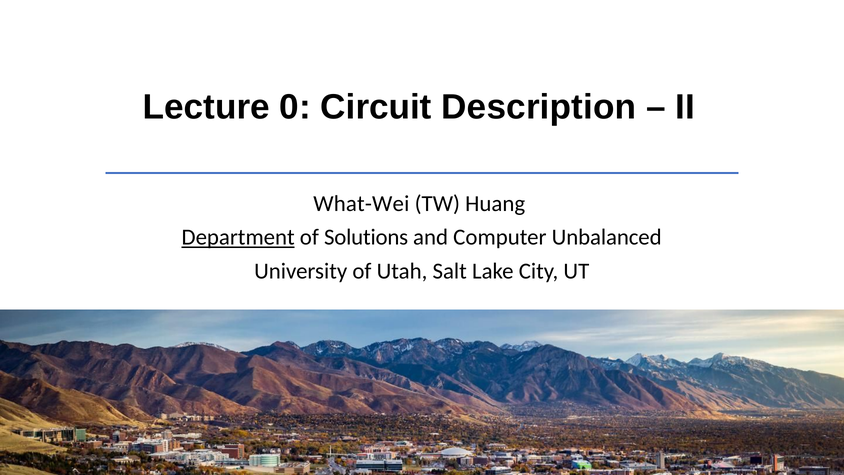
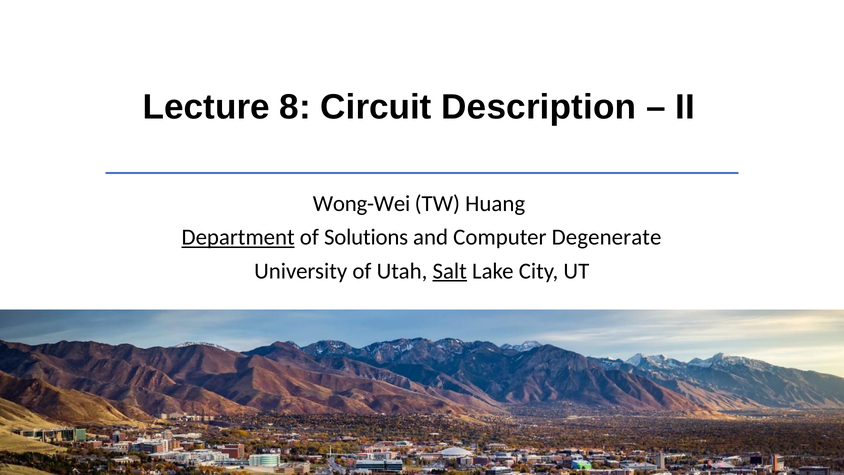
0: 0 -> 8
What-Wei: What-Wei -> Wong-Wei
Unbalanced: Unbalanced -> Degenerate
Salt underline: none -> present
